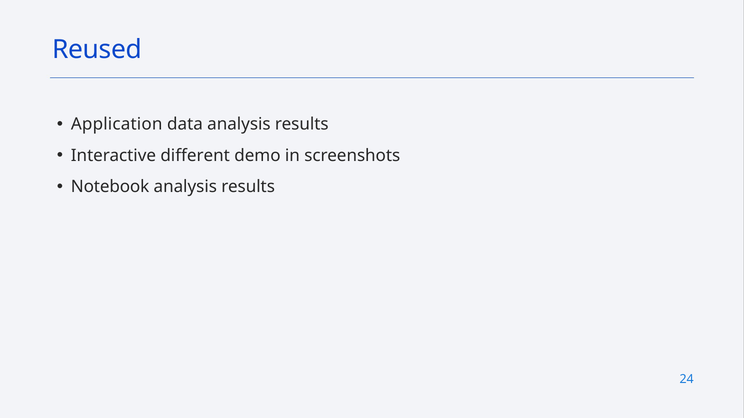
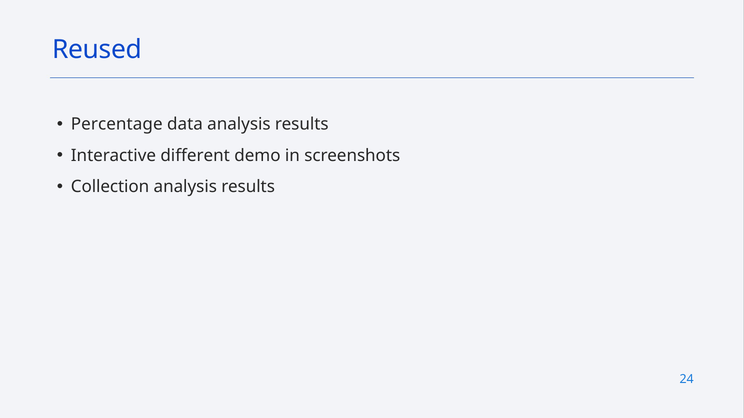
Application: Application -> Percentage
Notebook: Notebook -> Collection
